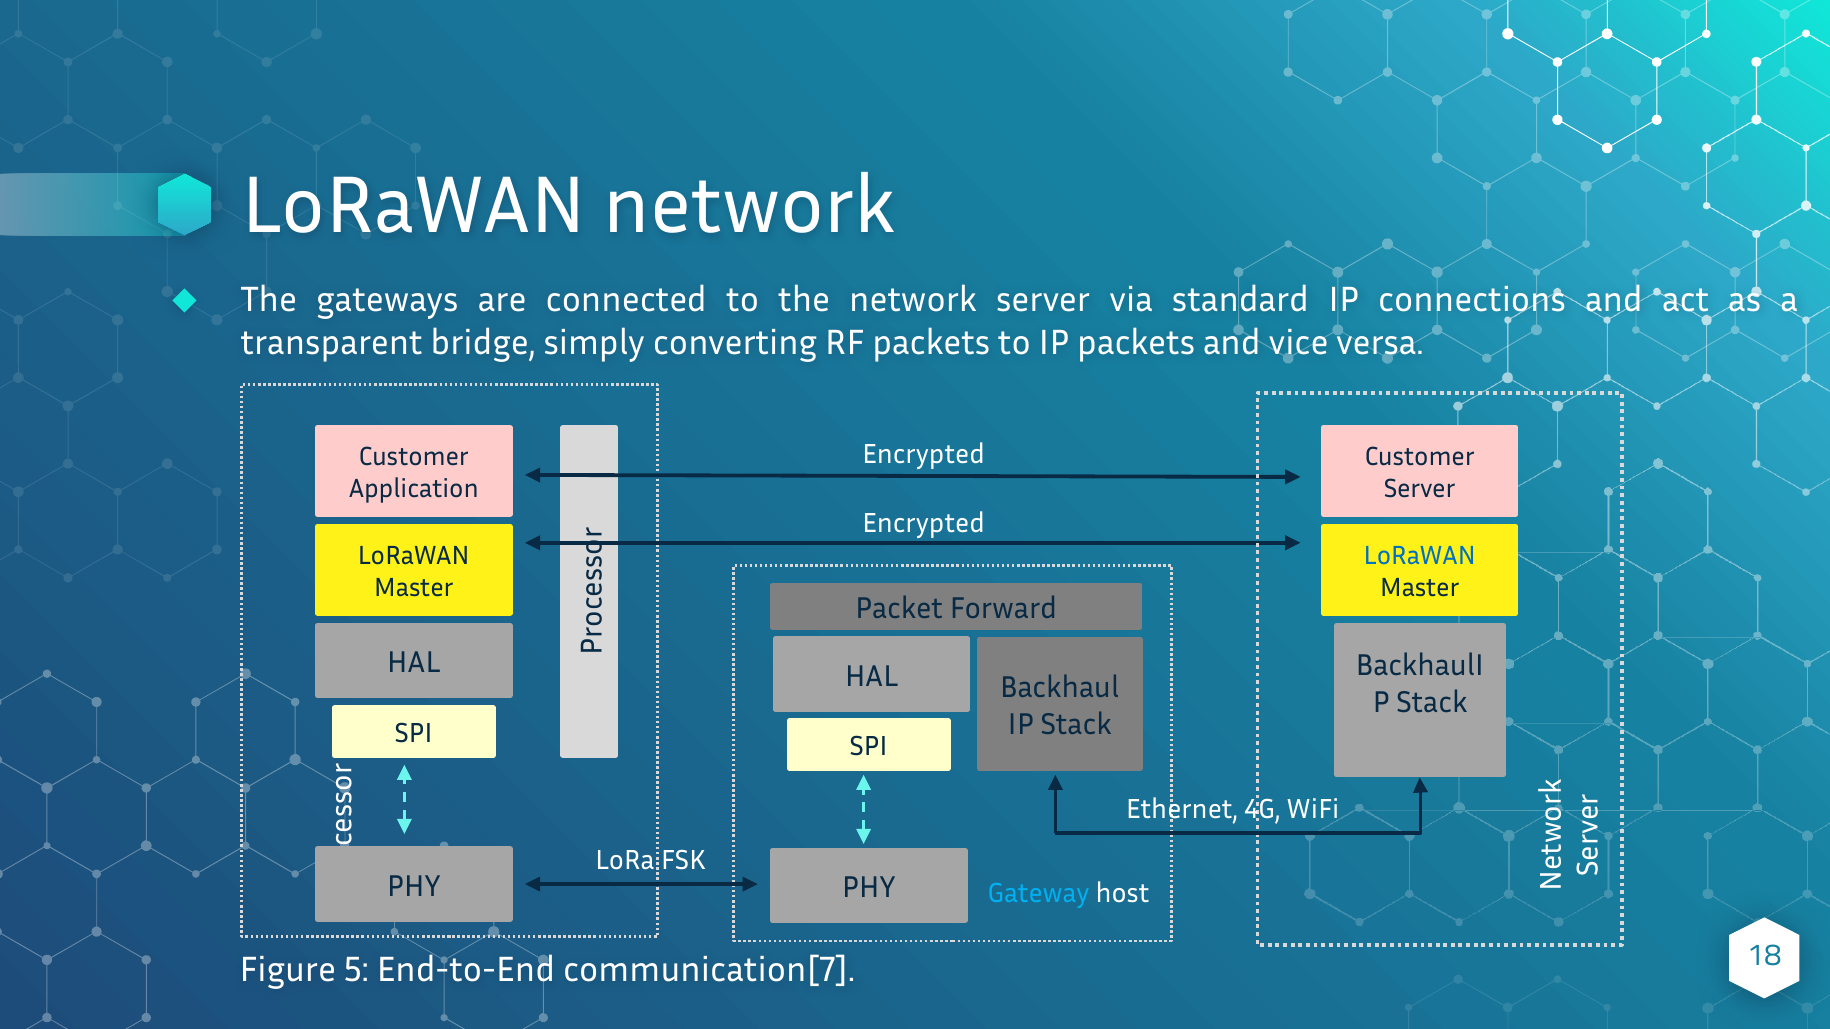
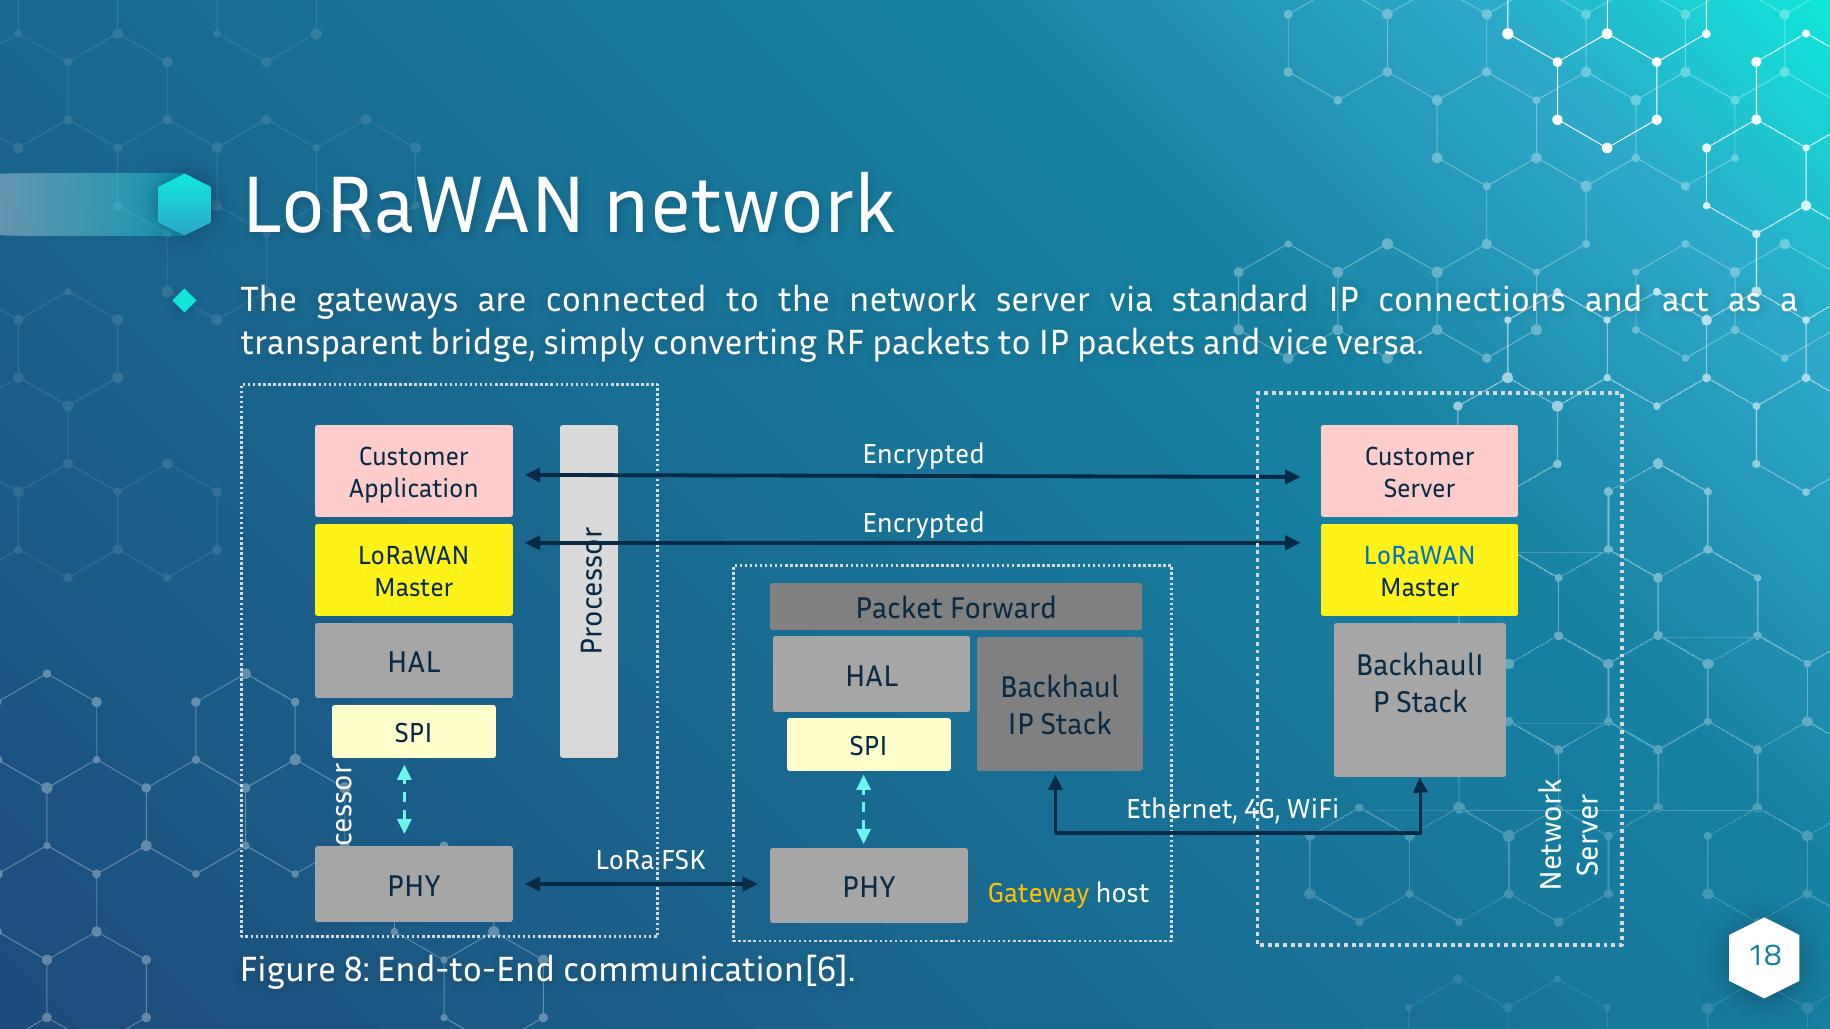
Gateway colour: light blue -> yellow
5: 5 -> 8
communication[7: communication[7 -> communication[6
